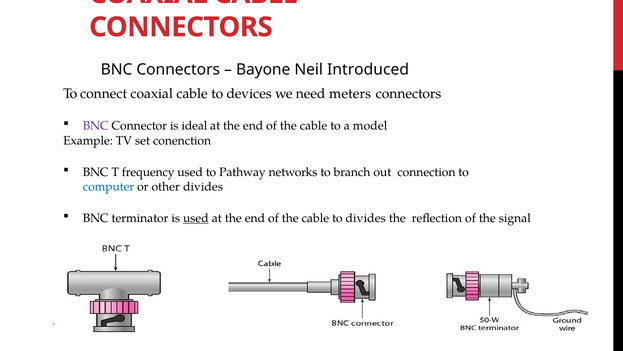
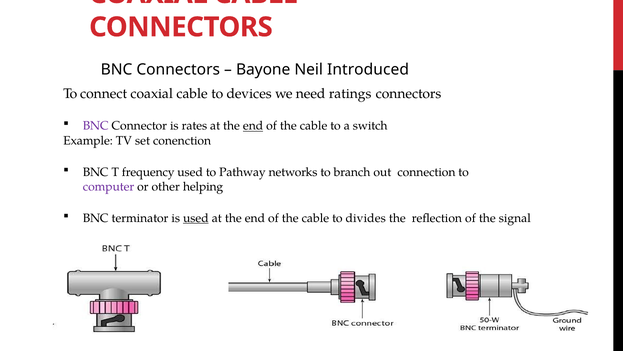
meters: meters -> ratings
ideal: ideal -> rates
end at (253, 126) underline: none -> present
model: model -> switch
computer colour: blue -> purple
other divides: divides -> helping
